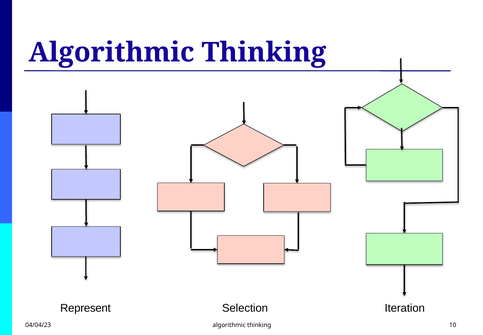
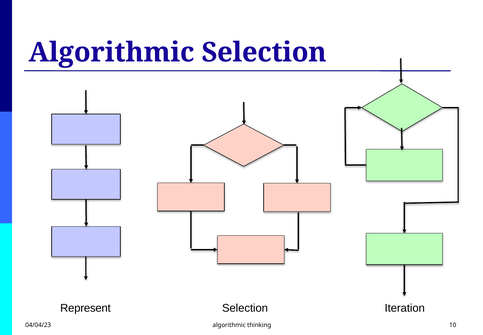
Thinking at (264, 52): Thinking -> Selection
